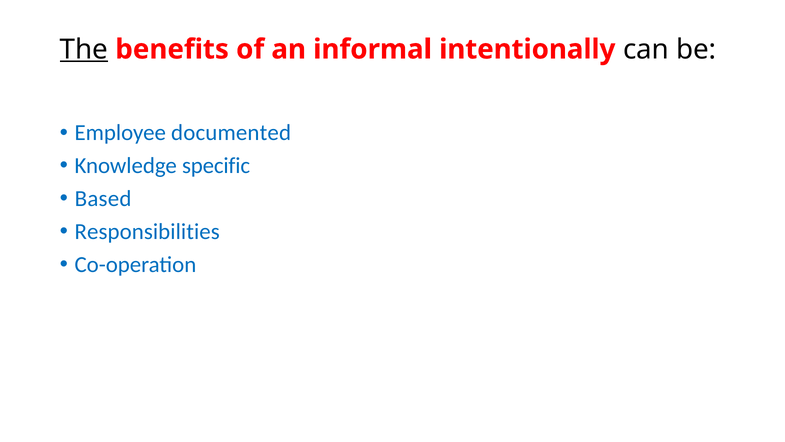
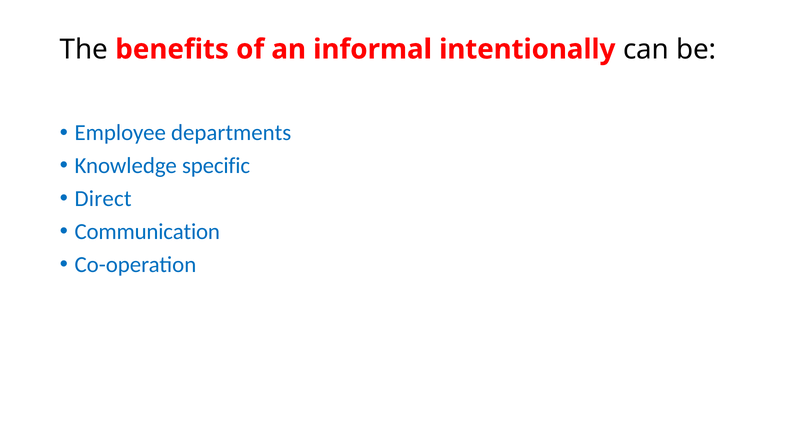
The underline: present -> none
documented: documented -> departments
Based: Based -> Direct
Responsibilities: Responsibilities -> Communication
